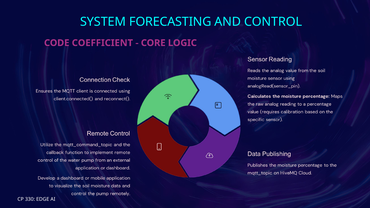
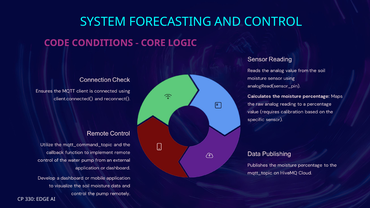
COEFFICIENT: COEFFICIENT -> CONDITIONS
